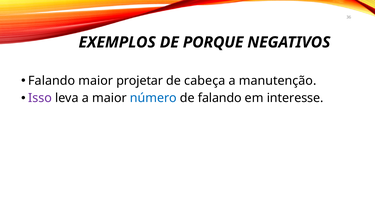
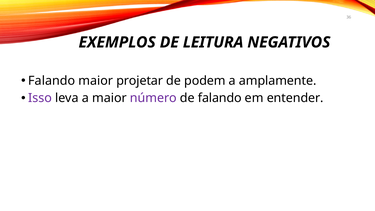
PORQUE: PORQUE -> LEITURA
cabeça: cabeça -> podem
manutenção: manutenção -> amplamente
número colour: blue -> purple
interesse: interesse -> entender
